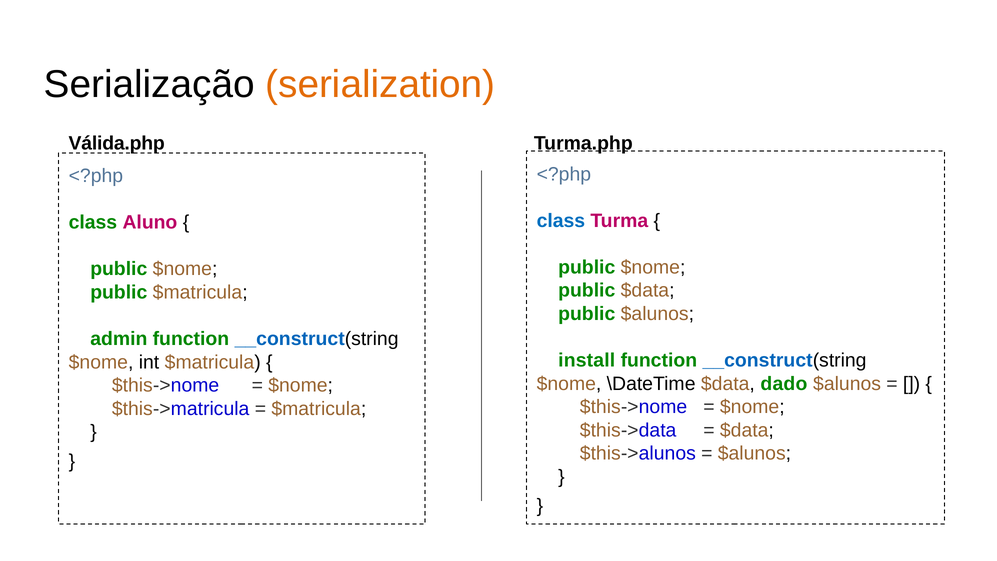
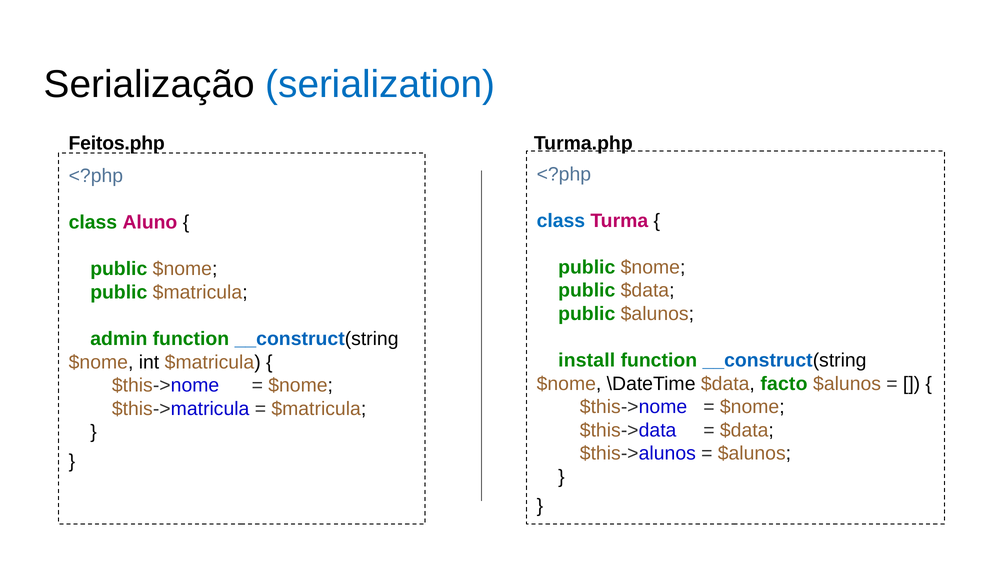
serialization colour: orange -> blue
Válida.php: Válida.php -> Feitos.php
dado: dado -> facto
